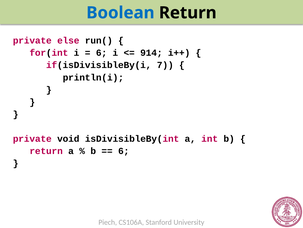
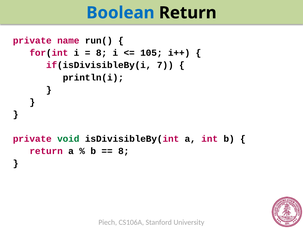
else: else -> name
6 at (101, 53): 6 -> 8
914: 914 -> 105
void colour: black -> green
6 at (124, 150): 6 -> 8
